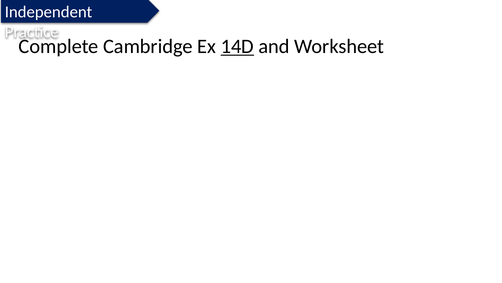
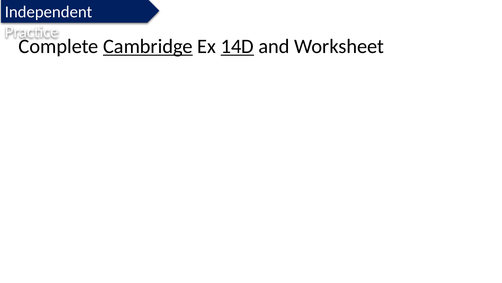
Cambridge underline: none -> present
